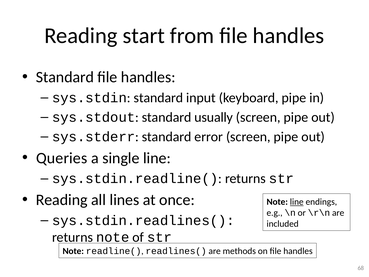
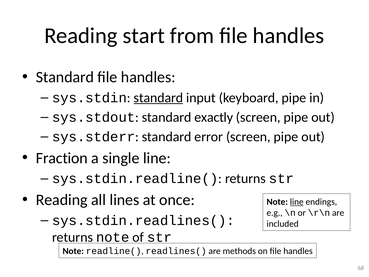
standard at (158, 98) underline: none -> present
usually: usually -> exactly
Queries: Queries -> Fraction
